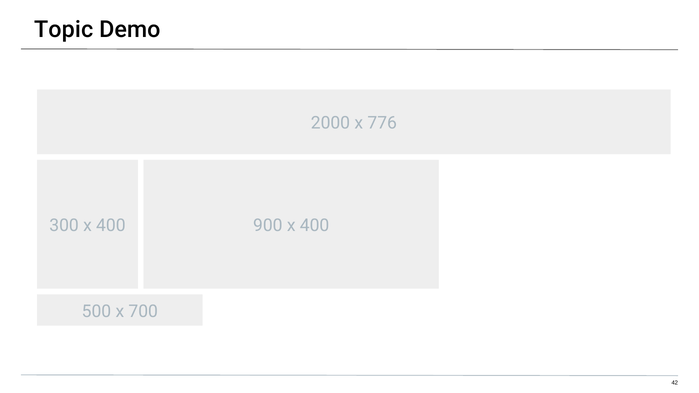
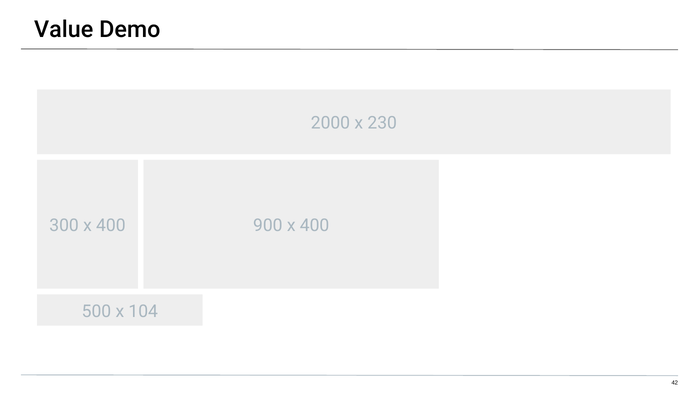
Topic: Topic -> Value
776: 776 -> 230
700: 700 -> 104
